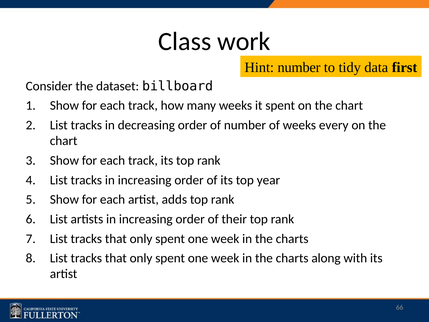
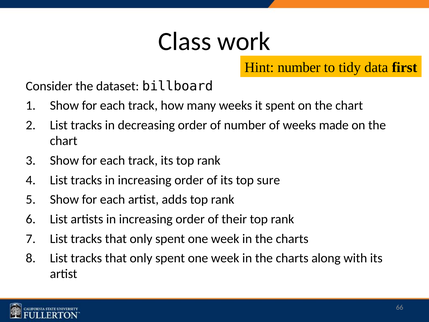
every: every -> made
year: year -> sure
